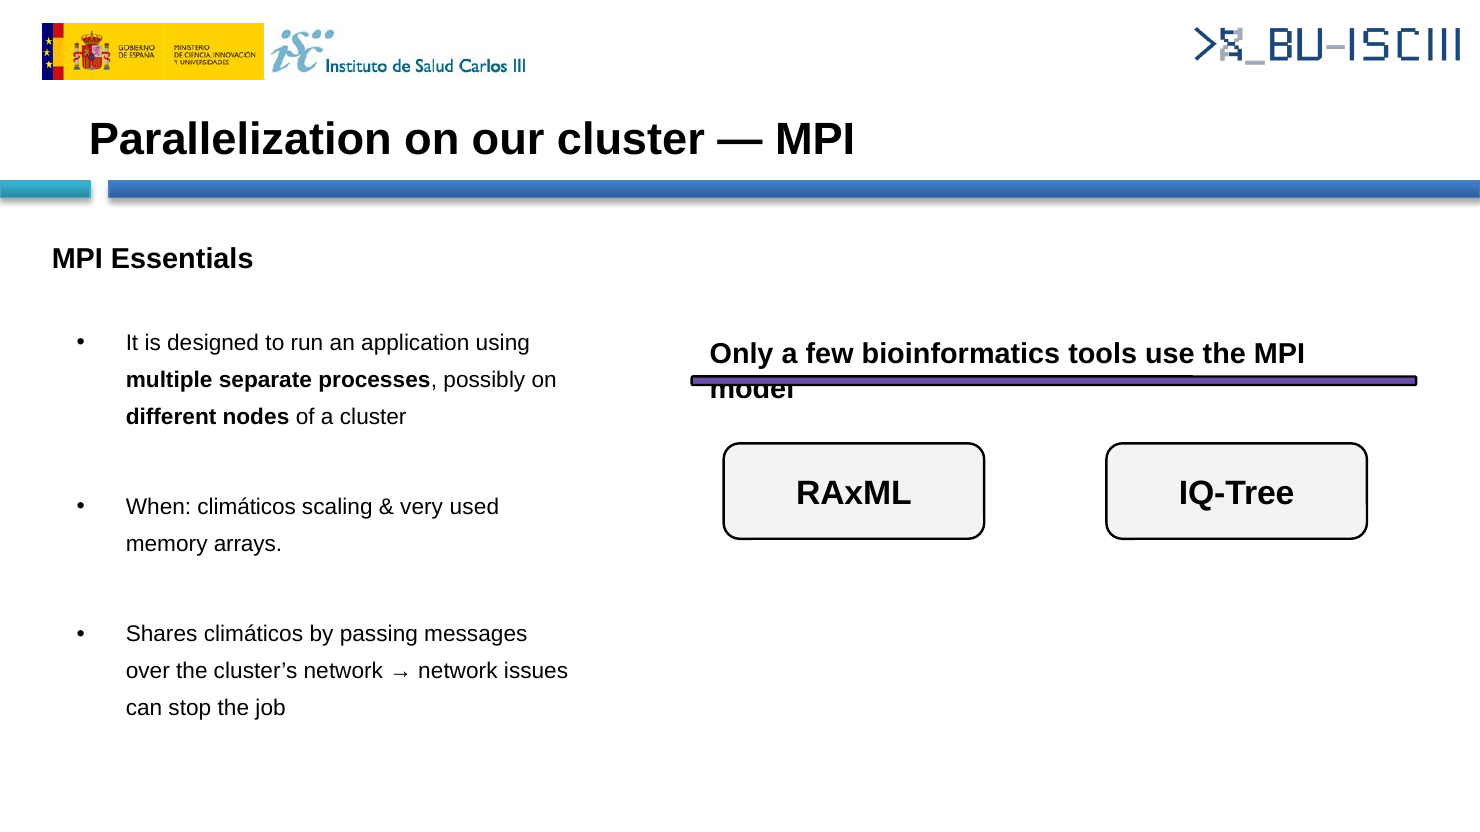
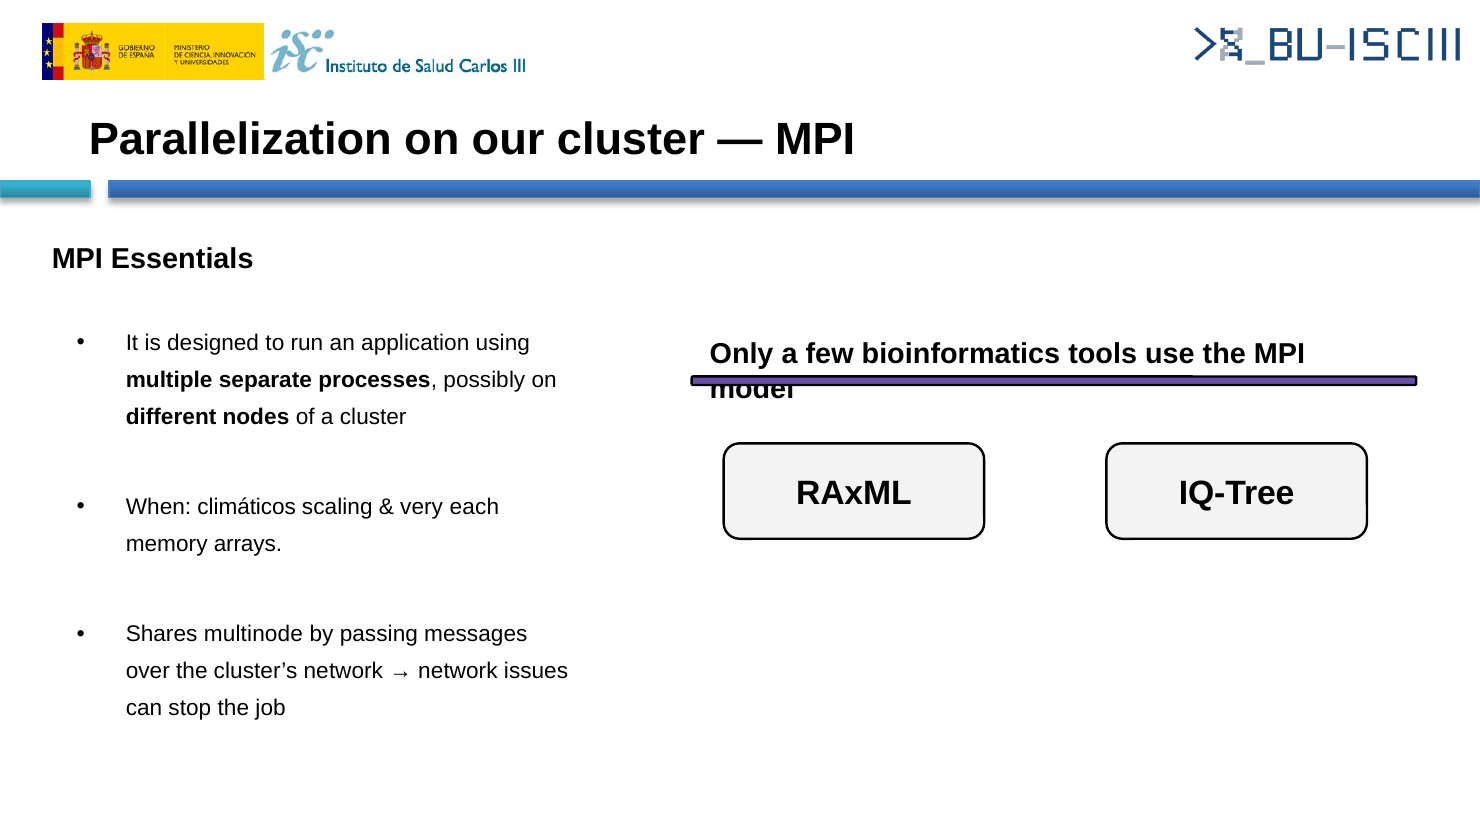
used: used -> each
Shares climáticos: climáticos -> multinode
